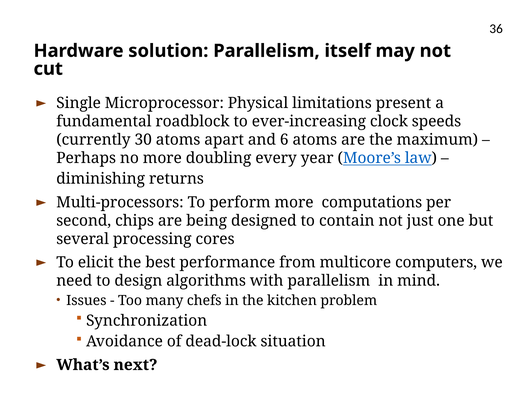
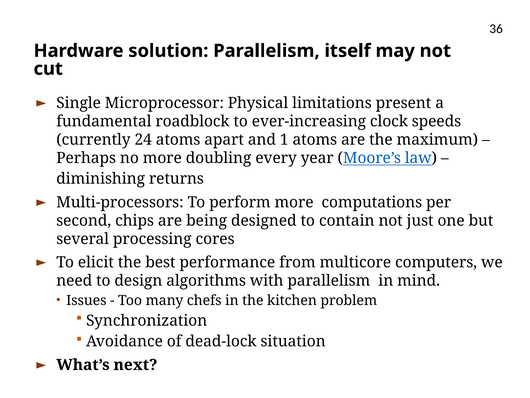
30: 30 -> 24
6: 6 -> 1
